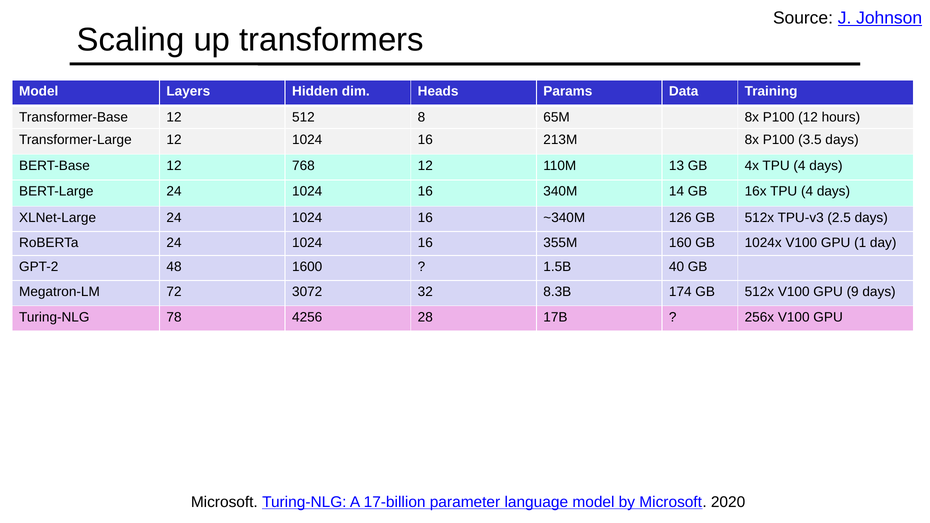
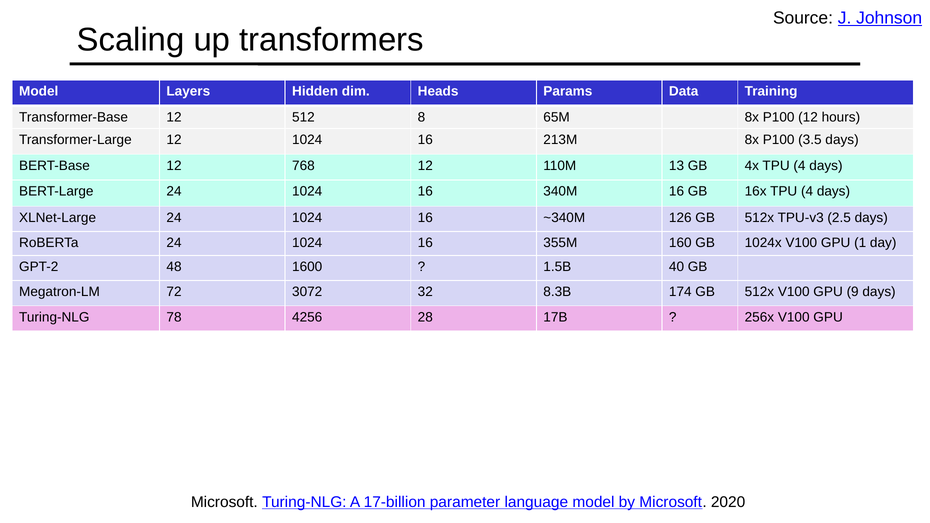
340M 14: 14 -> 16
